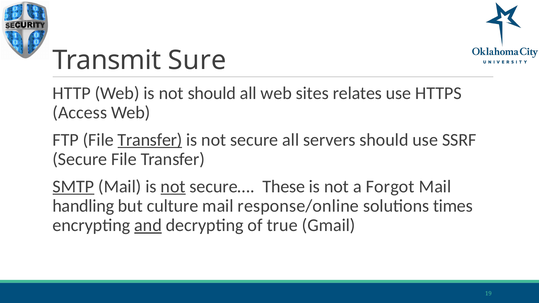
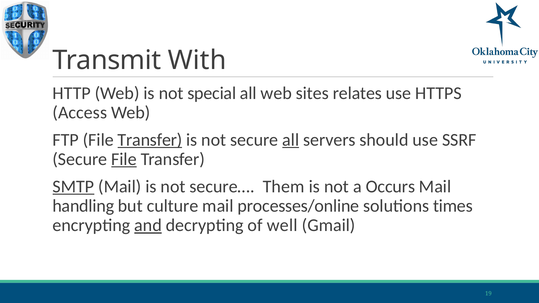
Sure: Sure -> With
not should: should -> special
all at (291, 140) underline: none -> present
File at (124, 159) underline: none -> present
not at (173, 187) underline: present -> none
These: These -> Them
Forgot: Forgot -> Occurs
response/online: response/online -> processes/online
true: true -> well
